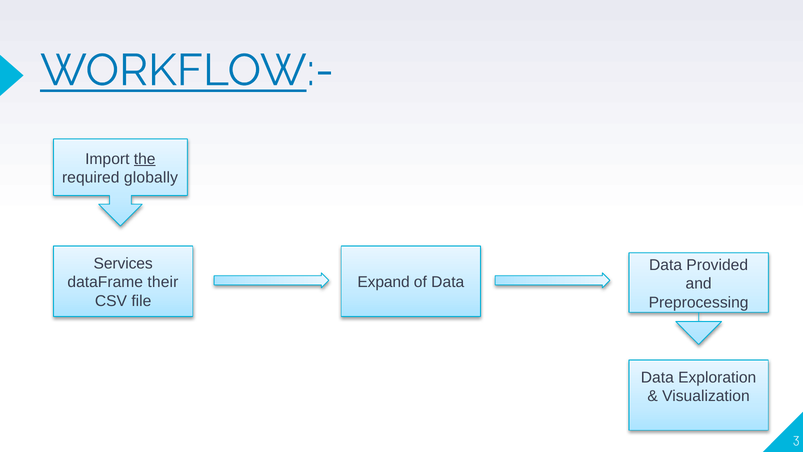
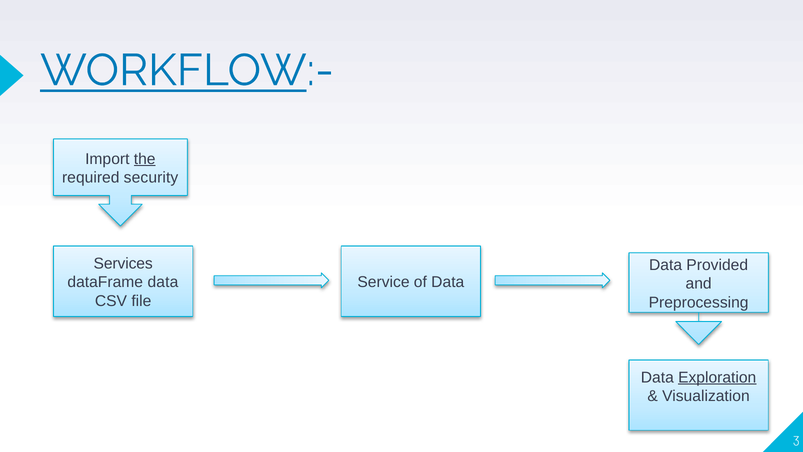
globally: globally -> security
dataFrame their: their -> data
Expand: Expand -> Service
Exploration underline: none -> present
